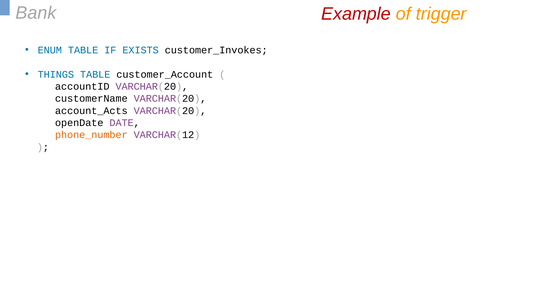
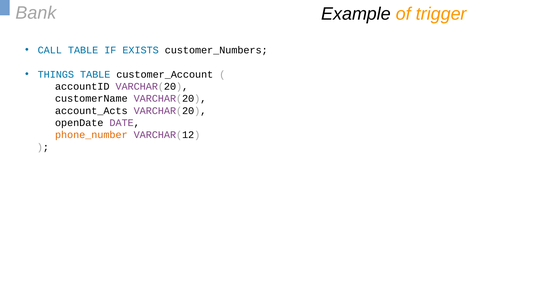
Example colour: red -> black
ENUM: ENUM -> CALL
customer_Invokes: customer_Invokes -> customer_Numbers
